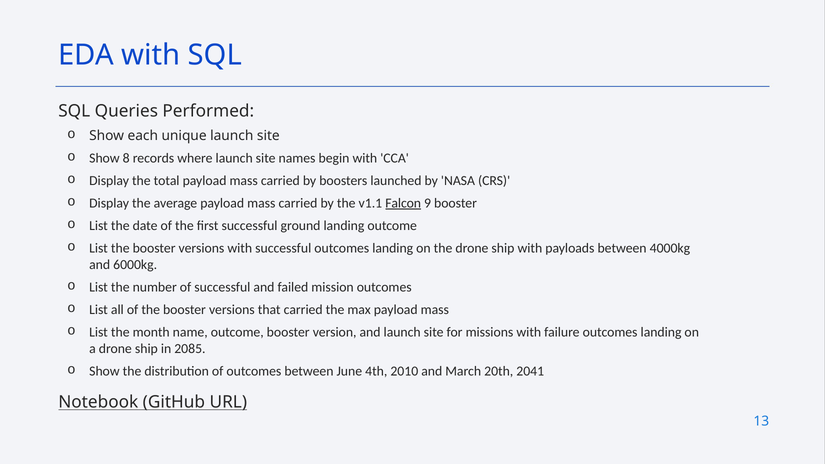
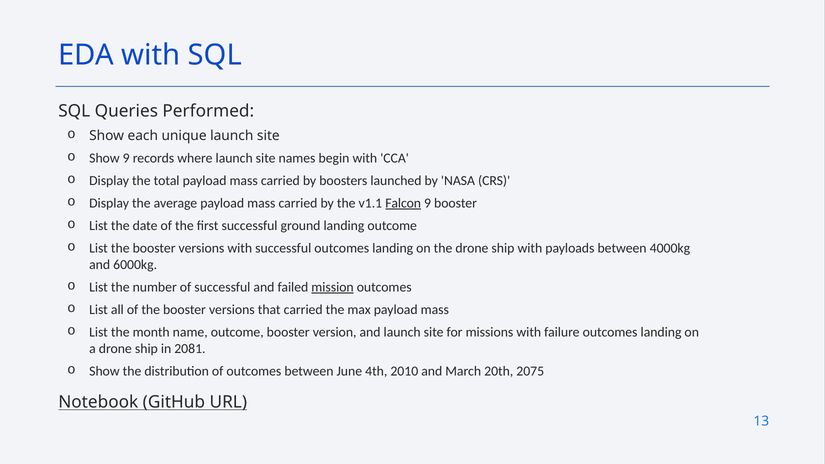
Show 8: 8 -> 9
mission underline: none -> present
2085: 2085 -> 2081
2041: 2041 -> 2075
